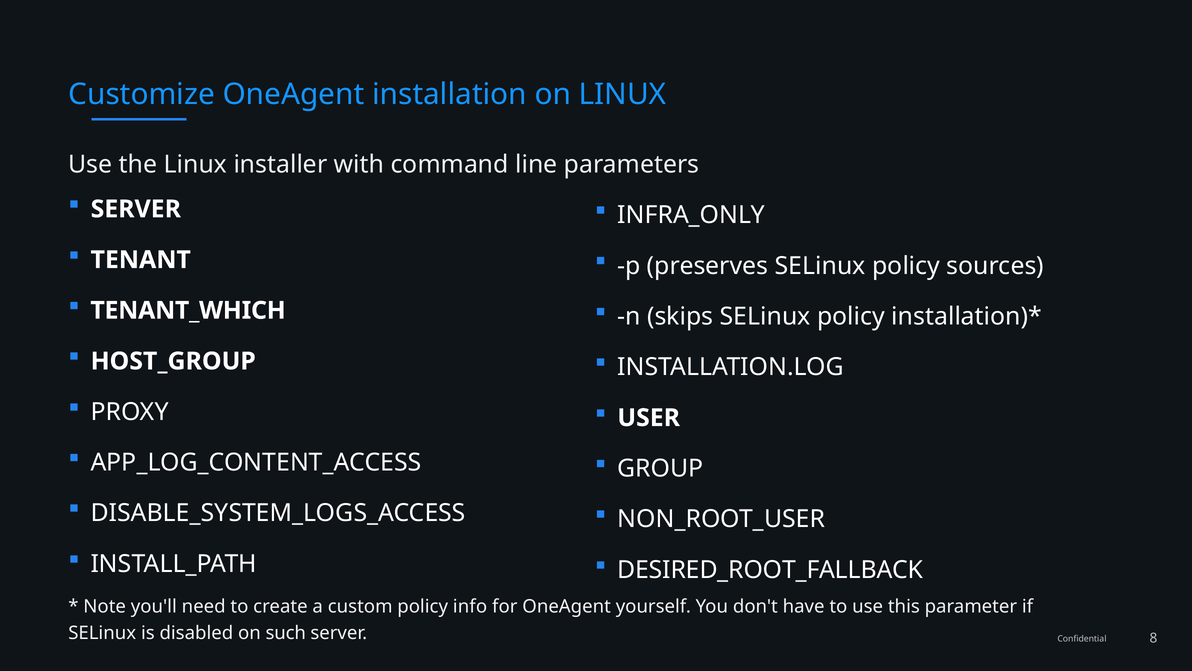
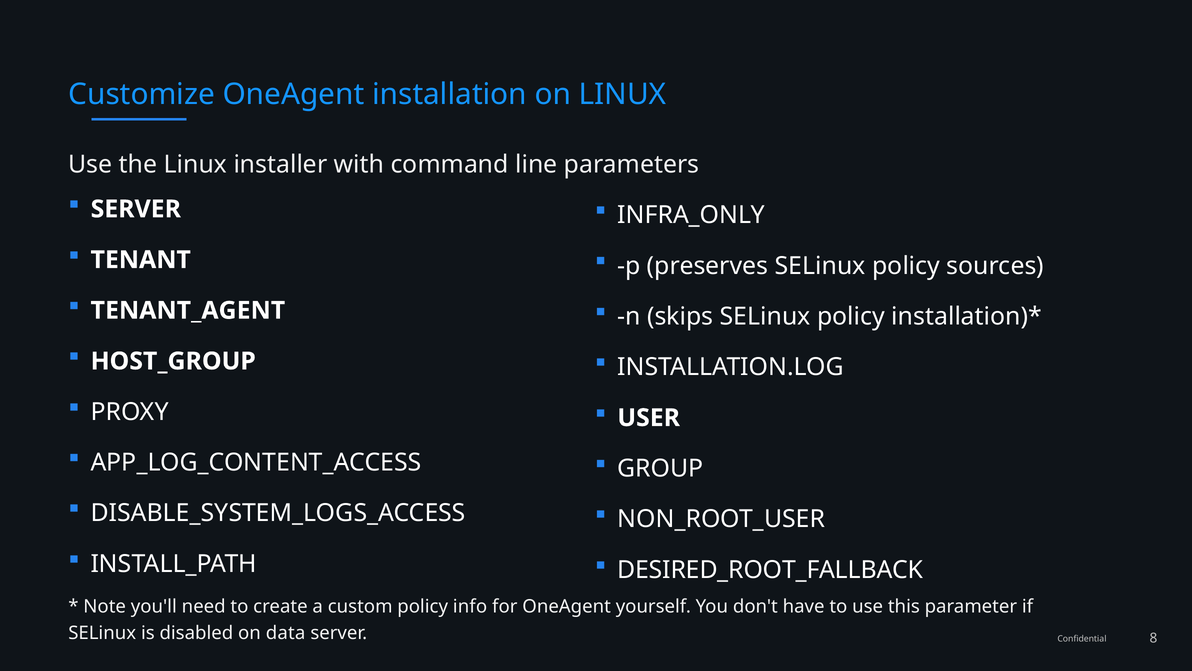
TENANT_WHICH: TENANT_WHICH -> TENANT_AGENT
such: such -> data
